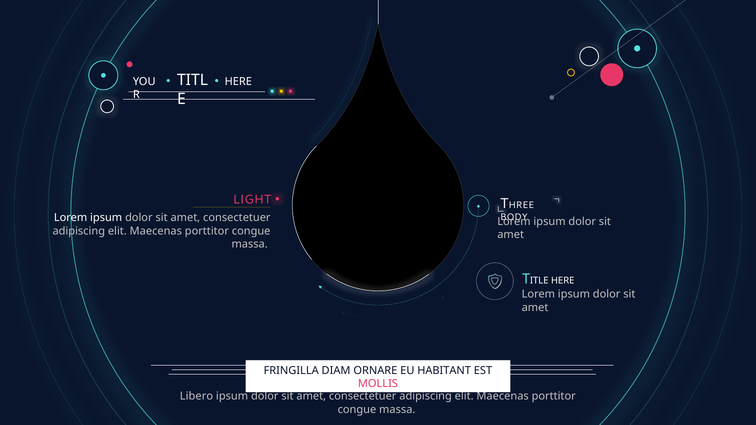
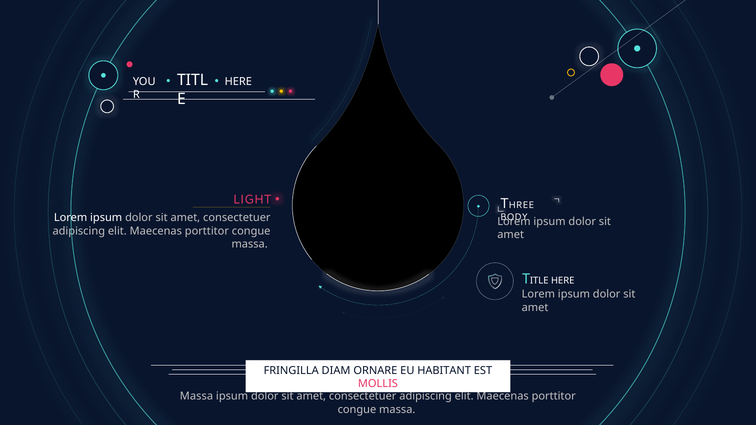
Libero at (196, 396): Libero -> Massa
